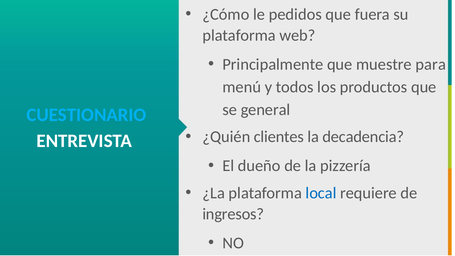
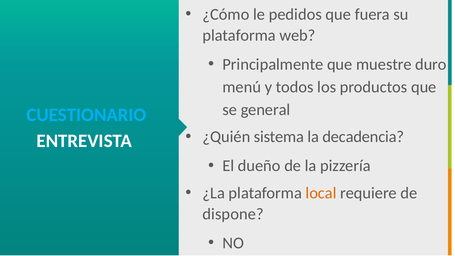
para: para -> duro
clientes: clientes -> sistema
local colour: blue -> orange
ingresos: ingresos -> dispone
